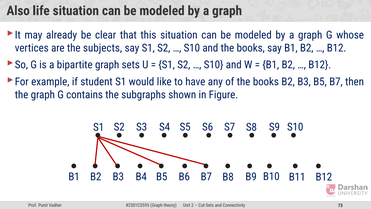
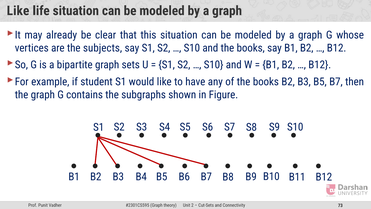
Also at (18, 11): Also -> Like
